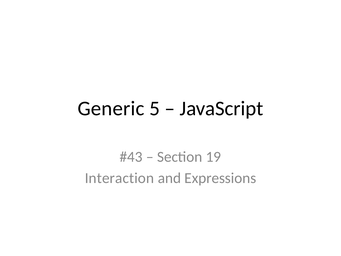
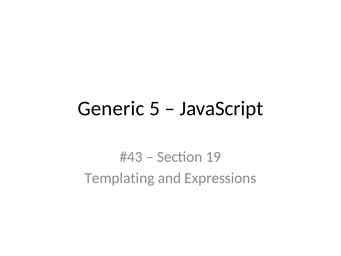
Interaction: Interaction -> Templating
